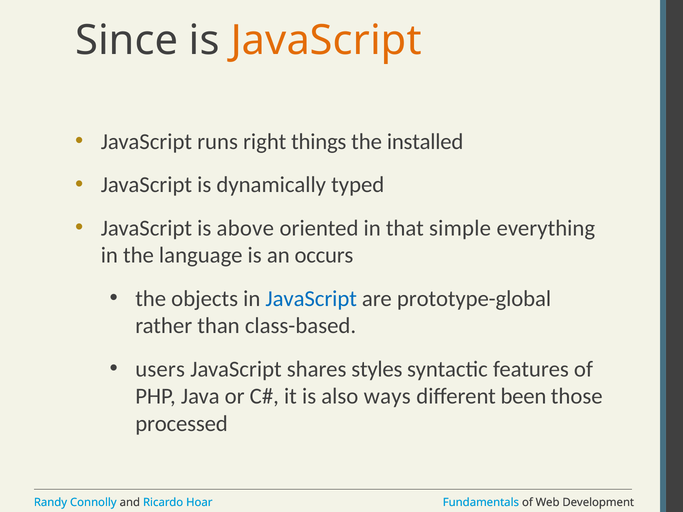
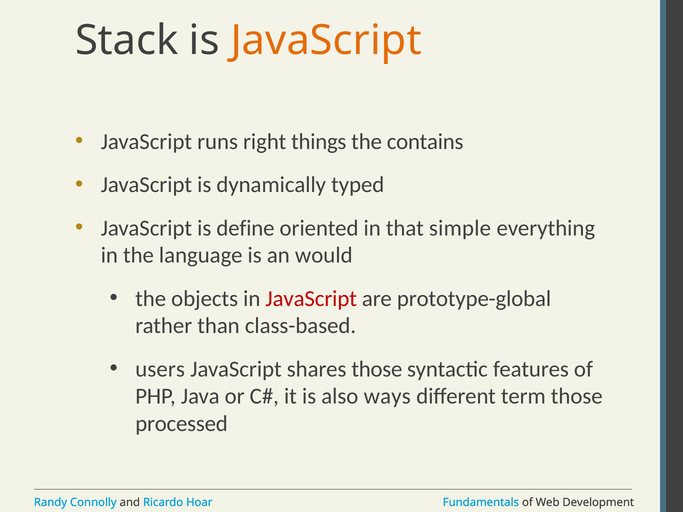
Since: Since -> Stack
installed: installed -> contains
above: above -> define
occurs: occurs -> would
JavaScript at (311, 299) colour: blue -> red
shares styles: styles -> those
been: been -> term
